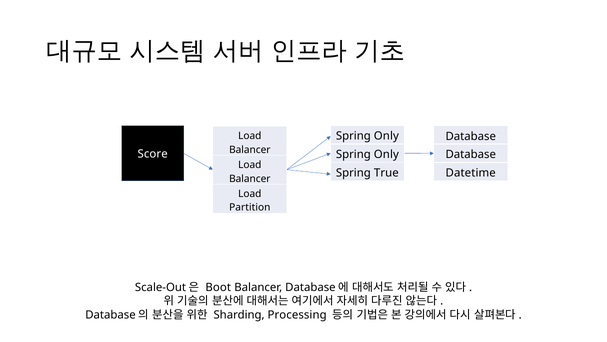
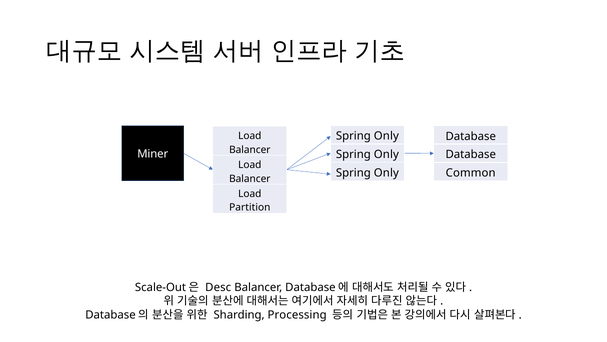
Score: Score -> Miner
True at (386, 173): True -> Only
Datetime: Datetime -> Common
Boot: Boot -> Desc
